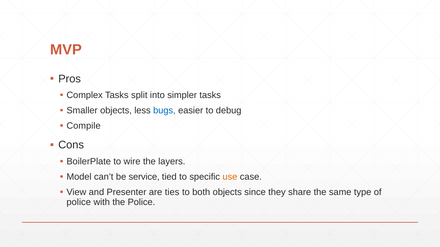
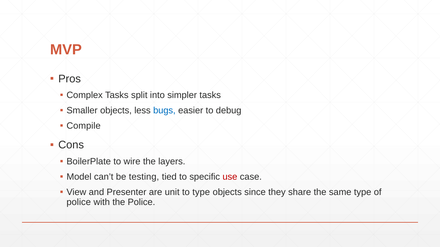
service: service -> testing
use colour: orange -> red
ties: ties -> unit
to both: both -> type
